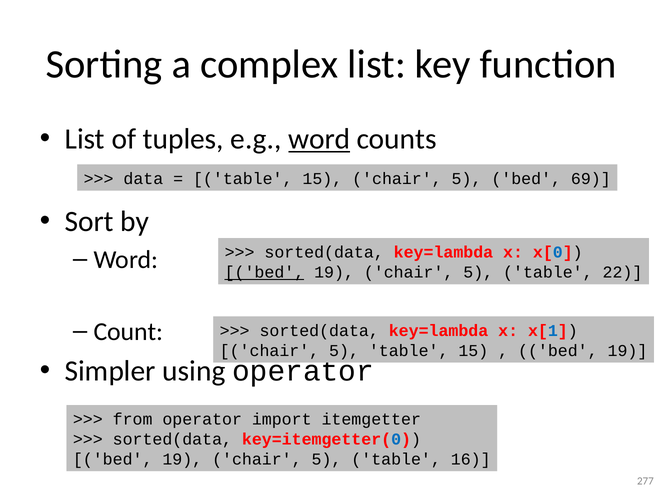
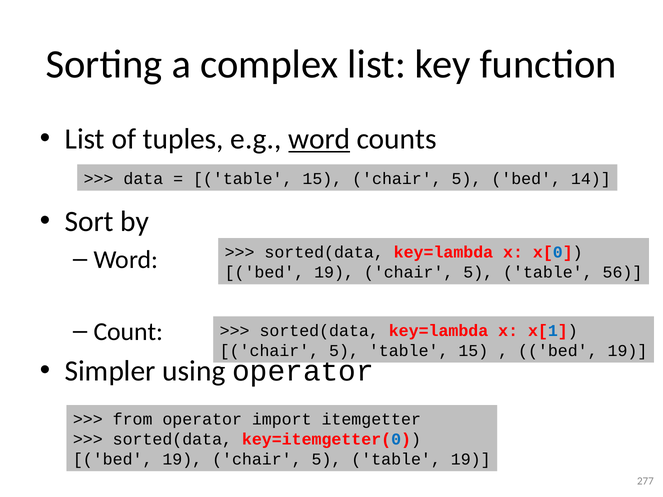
69: 69 -> 14
bed at (264, 272) underline: present -> none
22: 22 -> 56
table 16: 16 -> 19
